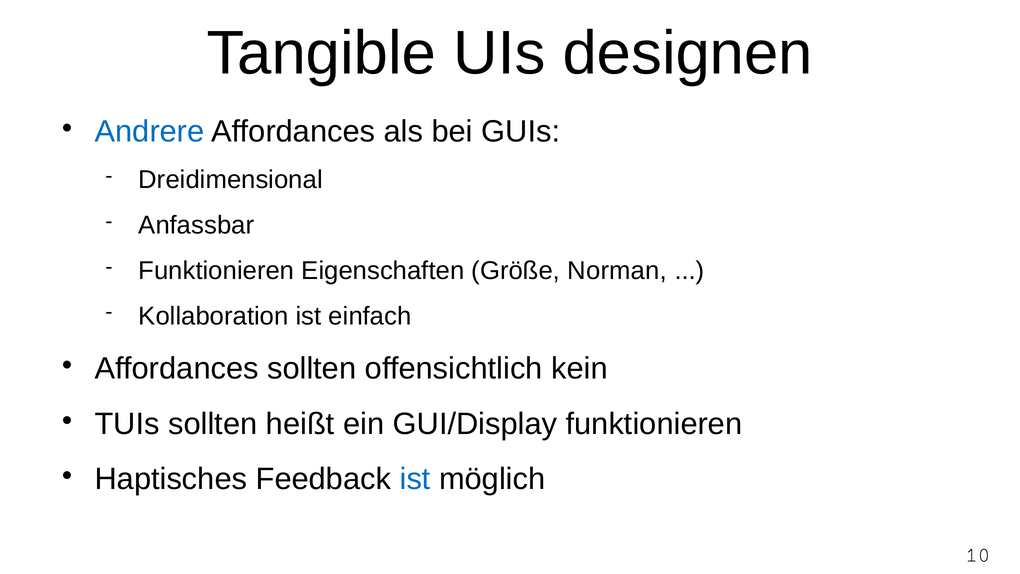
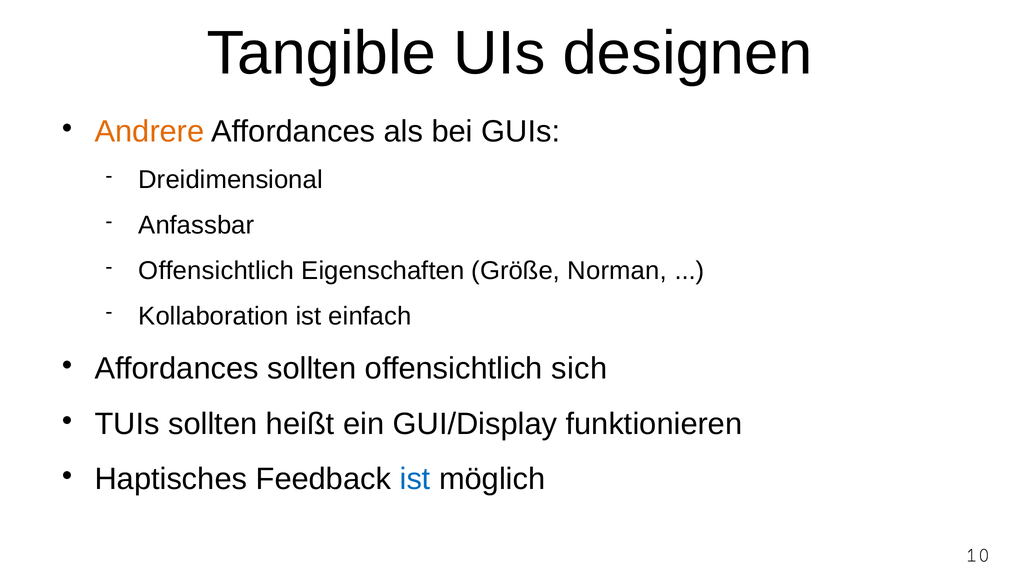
Andrere colour: blue -> orange
Funktionieren at (216, 271): Funktionieren -> Offensichtlich
kein: kein -> sich
